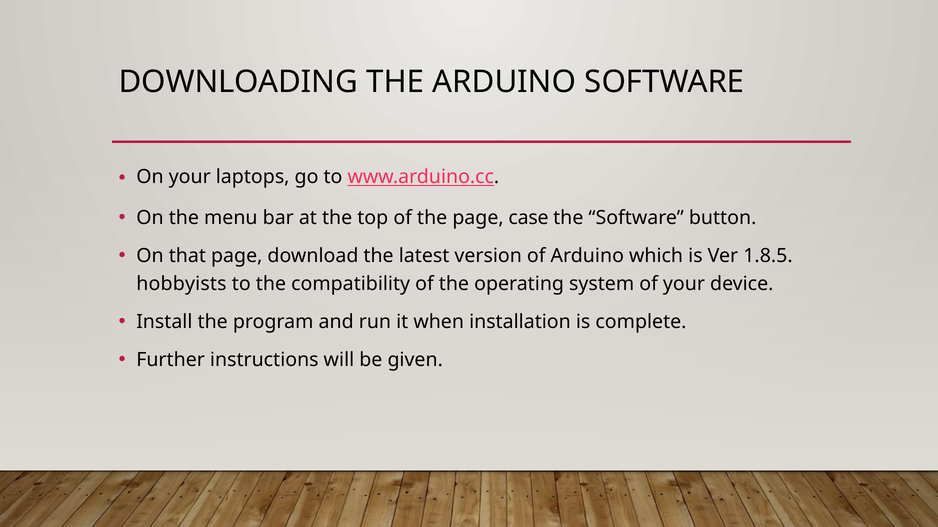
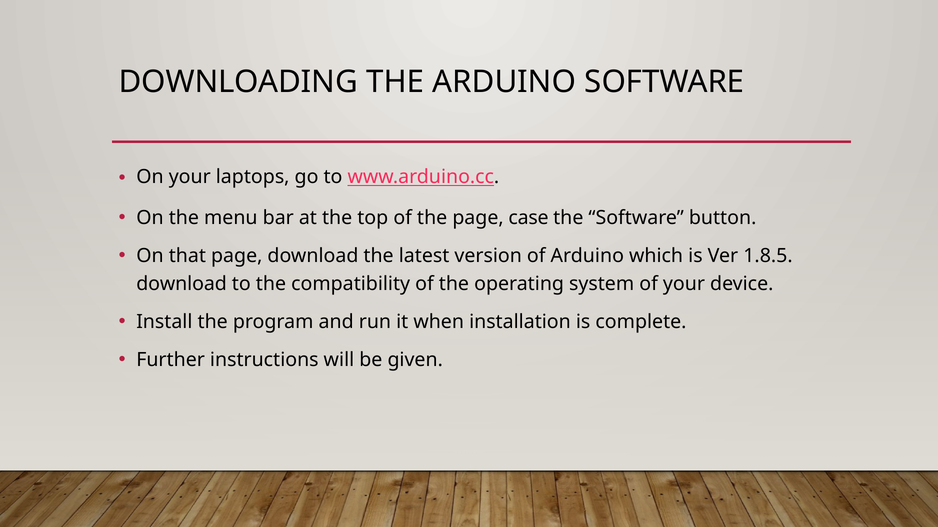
hobbyists at (181, 284): hobbyists -> download
